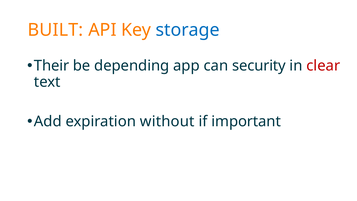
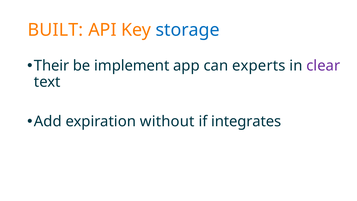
depending: depending -> implement
security: security -> experts
clear colour: red -> purple
important: important -> integrates
